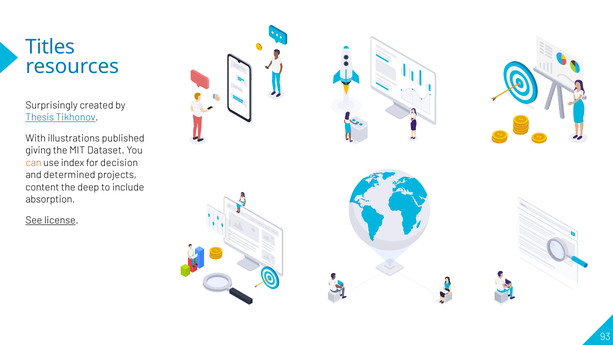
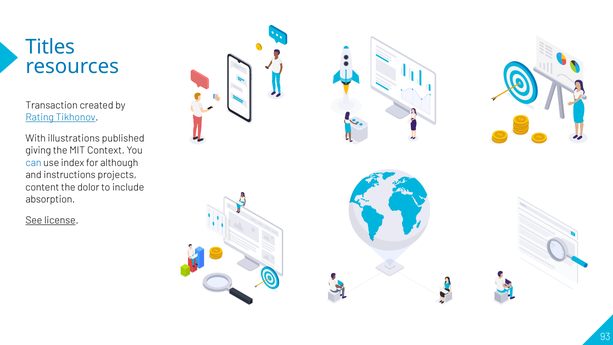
Surprisingly: Surprisingly -> Transaction
Thesis: Thesis -> Rating
Dataset: Dataset -> Context
can colour: orange -> blue
decision: decision -> although
determined: determined -> instructions
deep: deep -> dolor
